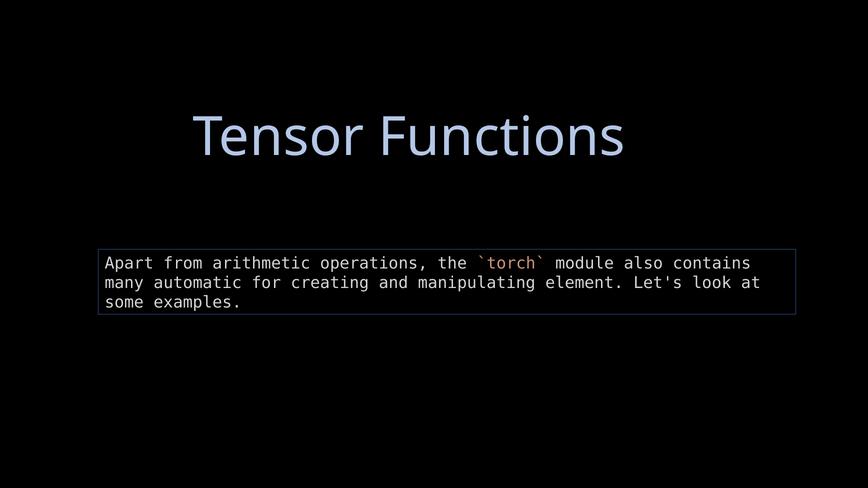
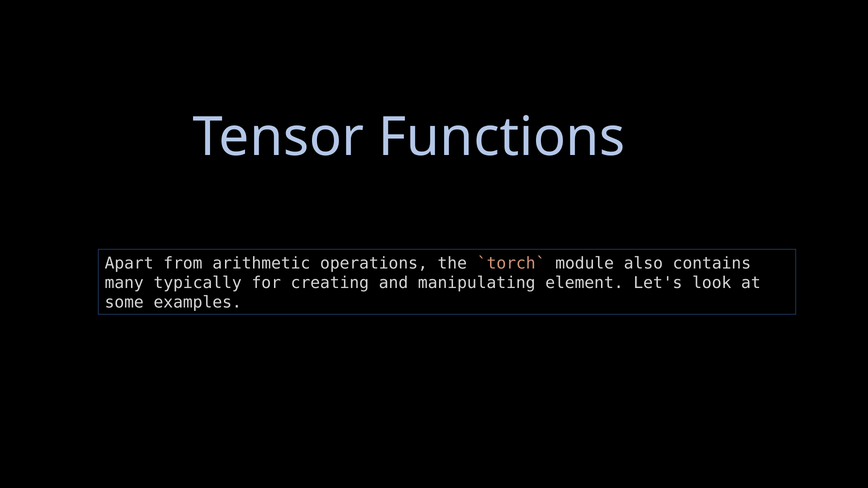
automatic: automatic -> typically
